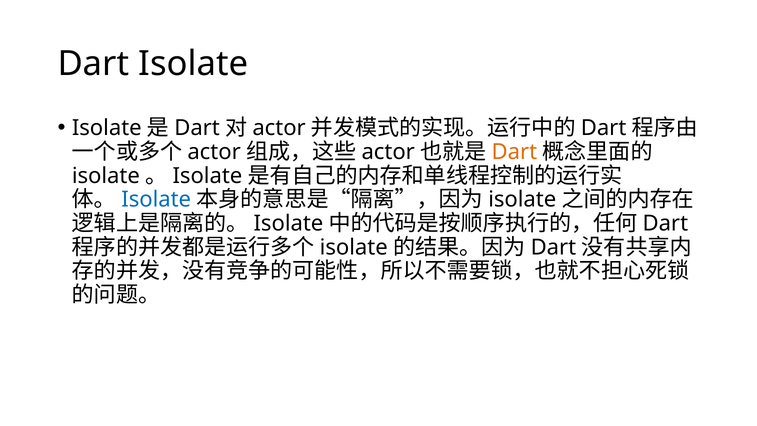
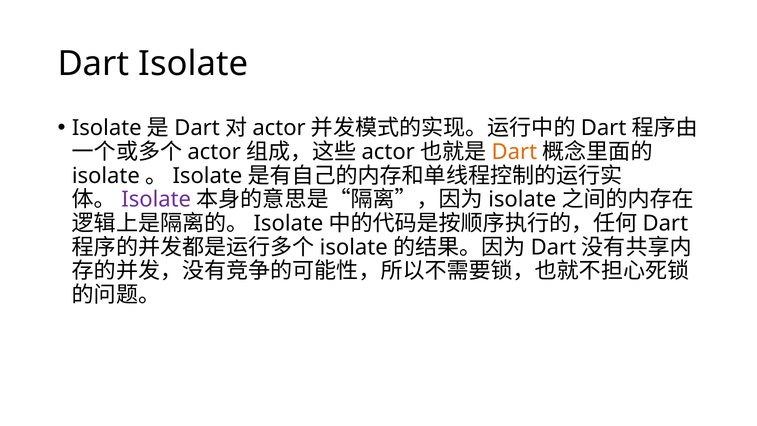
Isolate at (156, 200) colour: blue -> purple
